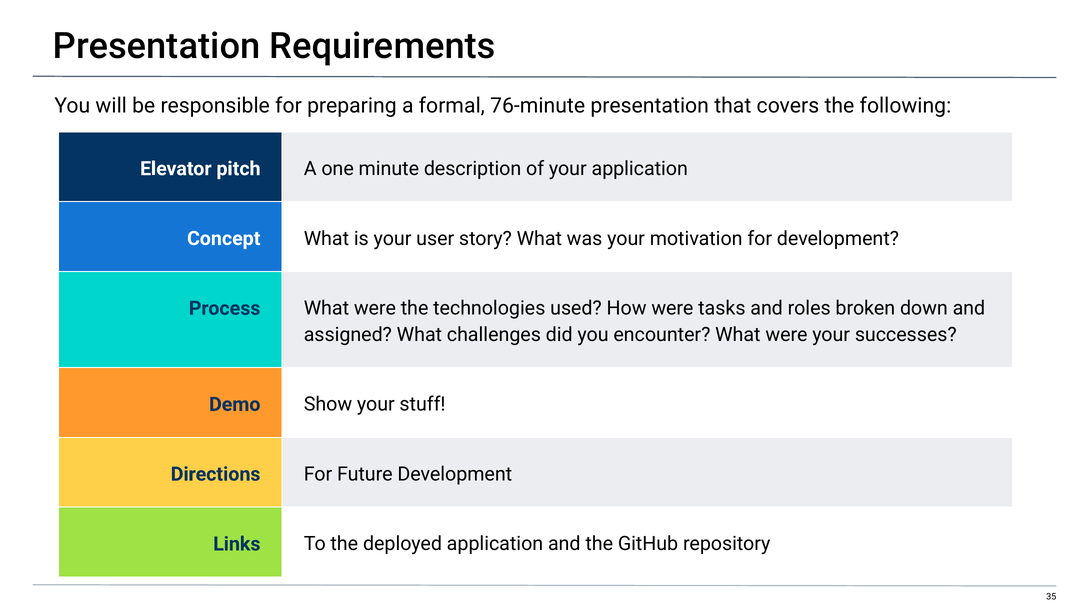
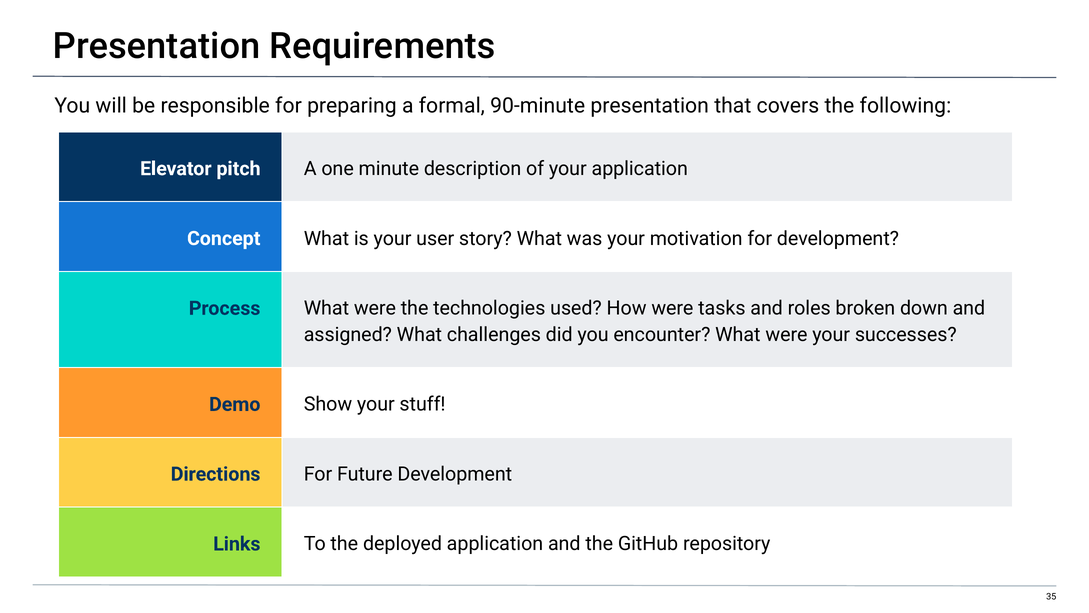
76-minute: 76-minute -> 90-minute
